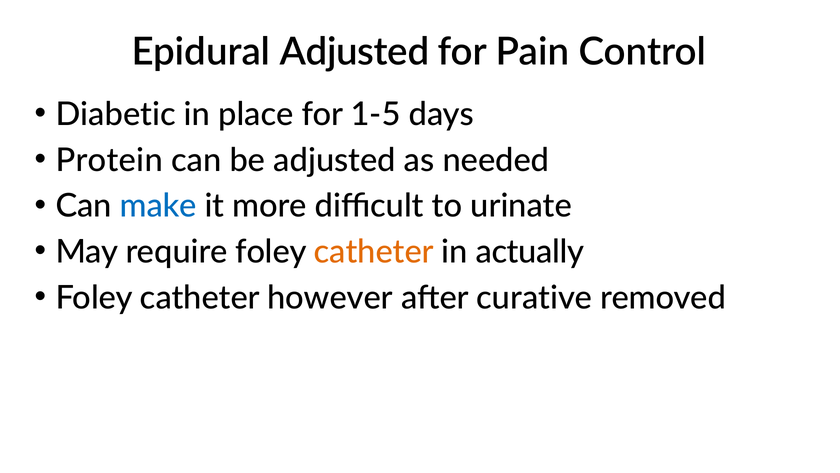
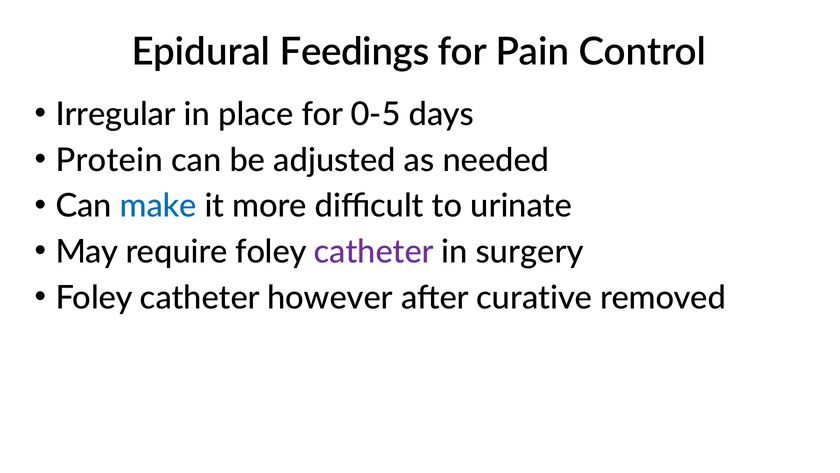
Epidural Adjusted: Adjusted -> Feedings
Diabetic: Diabetic -> Irregular
1-5: 1-5 -> 0-5
catheter at (374, 252) colour: orange -> purple
actually: actually -> surgery
